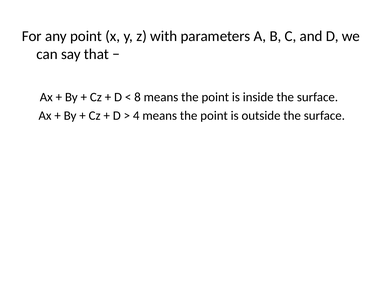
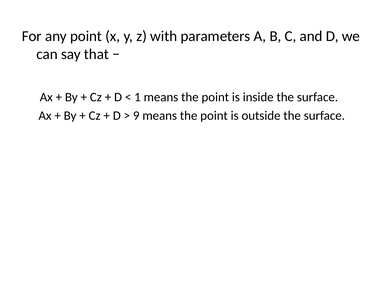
8: 8 -> 1
4: 4 -> 9
